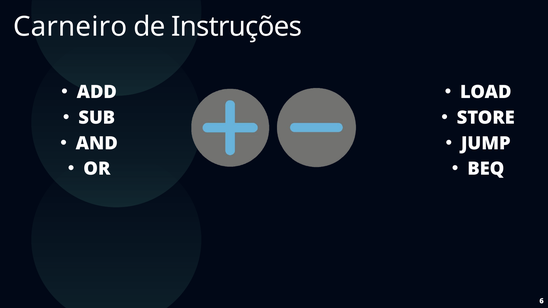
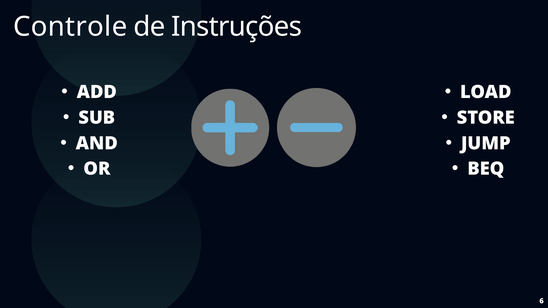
Carneiro: Carneiro -> Controle
